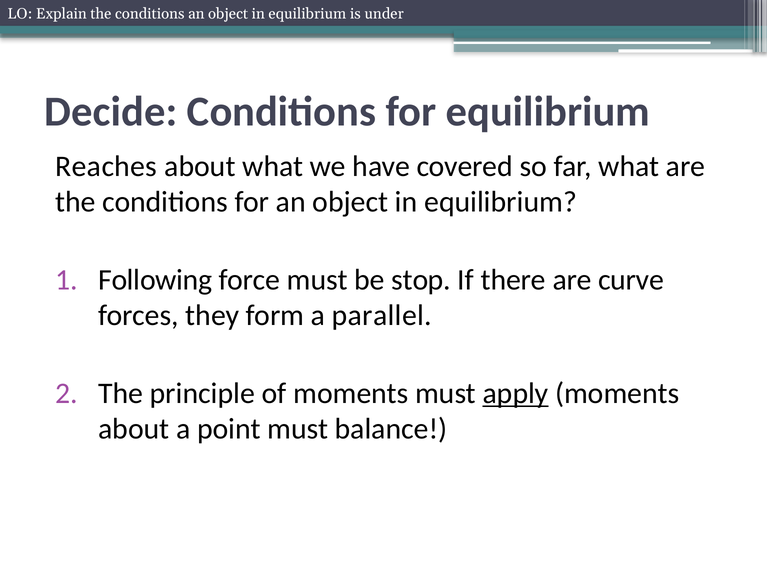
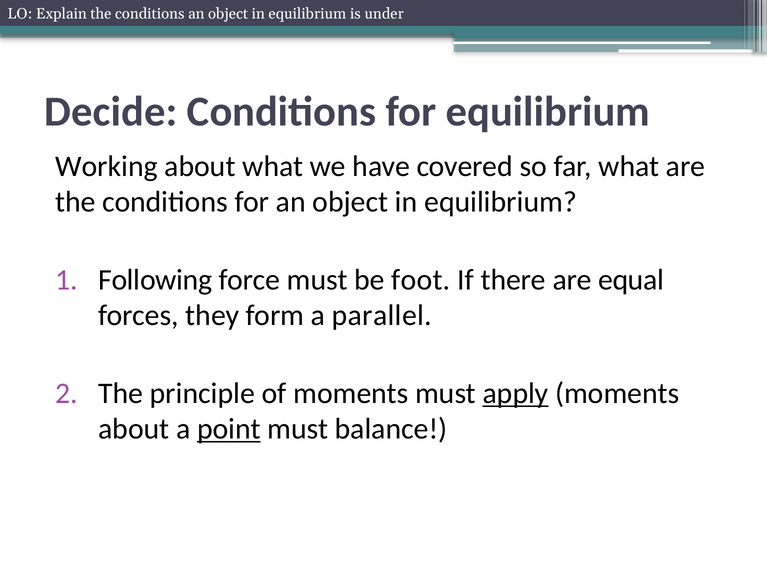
Reaches: Reaches -> Working
stop: stop -> foot
curve: curve -> equal
point underline: none -> present
